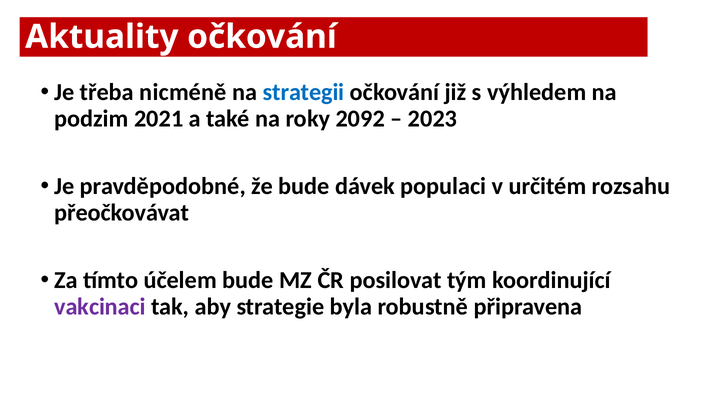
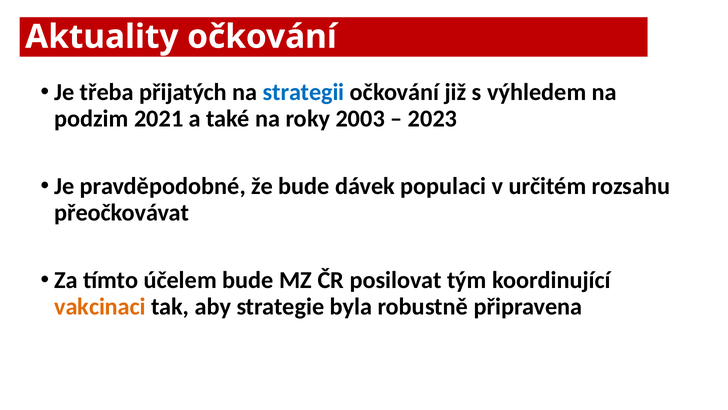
nicméně: nicméně -> přijatých
2092: 2092 -> 2003
vakcinaci colour: purple -> orange
